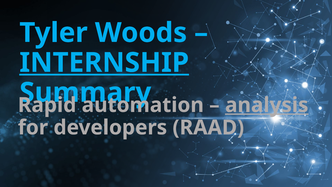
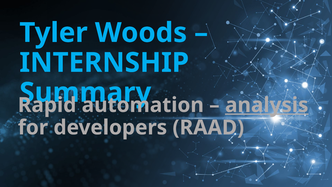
INTERNSHIP underline: present -> none
